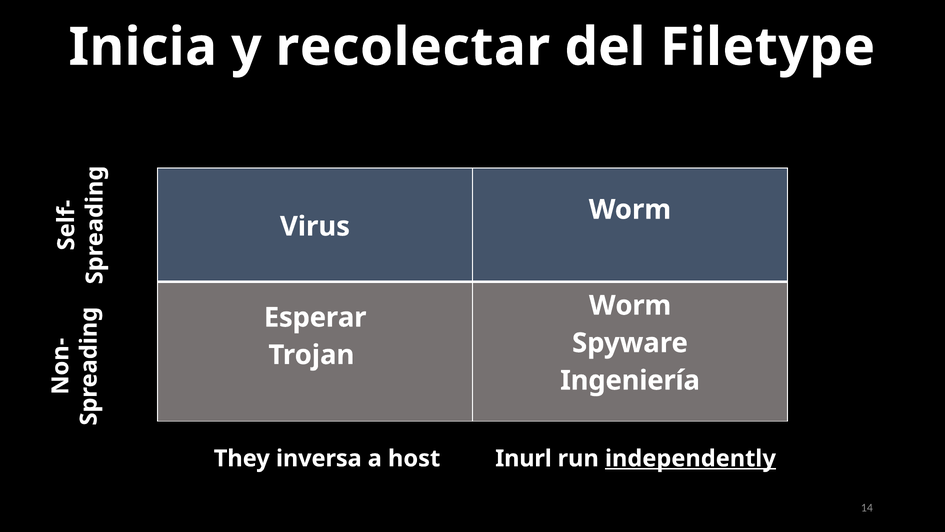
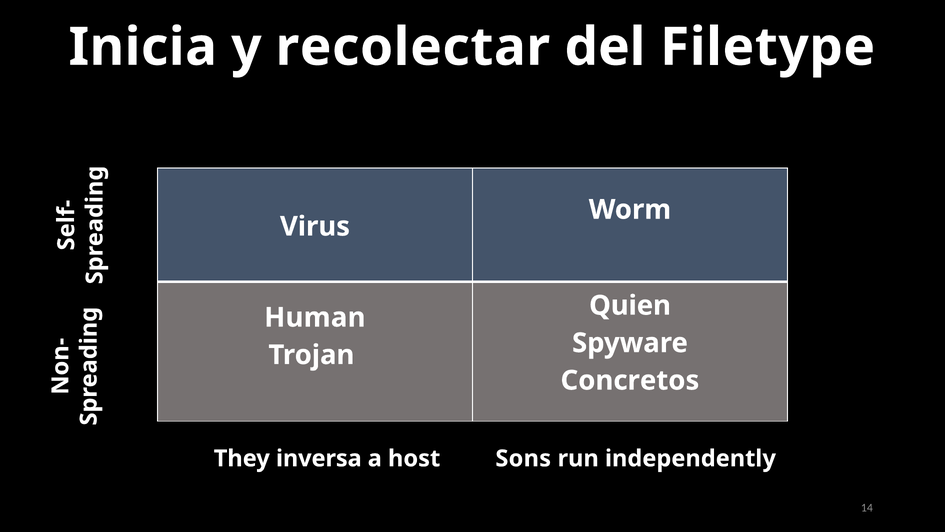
Worm at (630, 305): Worm -> Quien
Esperar: Esperar -> Human
Ingeniería: Ingeniería -> Concretos
Inurl: Inurl -> Sons
independently underline: present -> none
